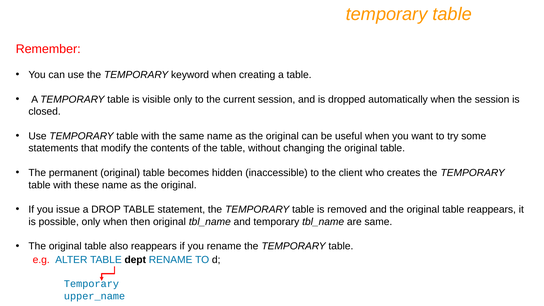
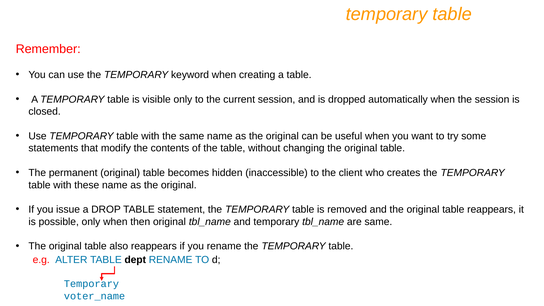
upper_name: upper_name -> voter_name
